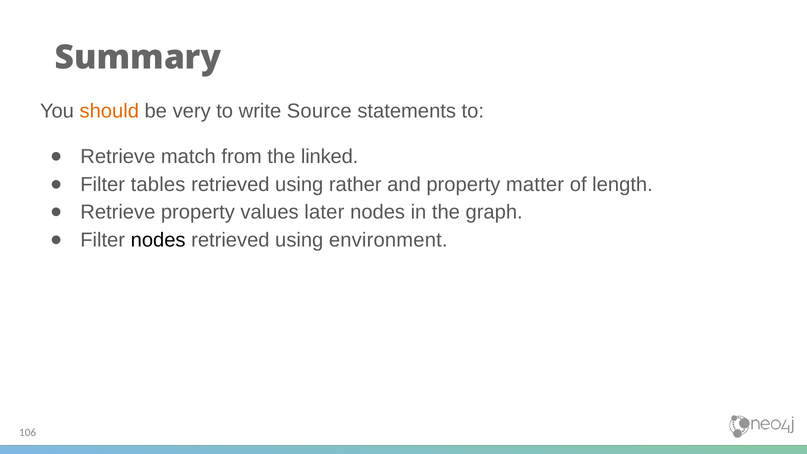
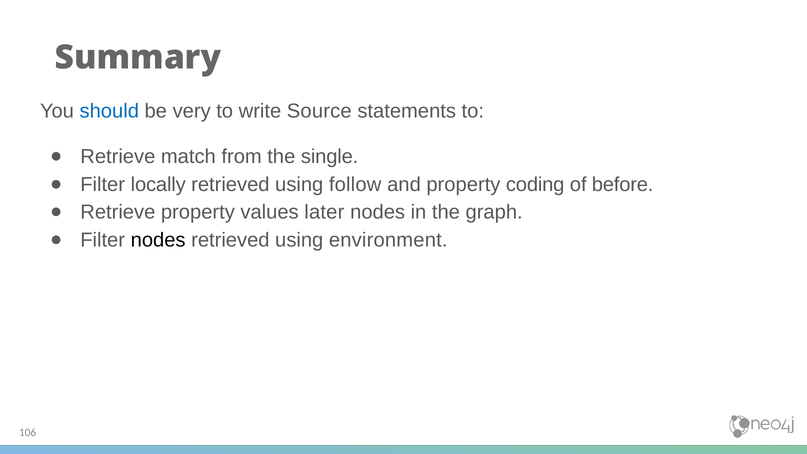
should colour: orange -> blue
linked: linked -> single
tables: tables -> locally
rather: rather -> follow
matter: matter -> coding
length: length -> before
